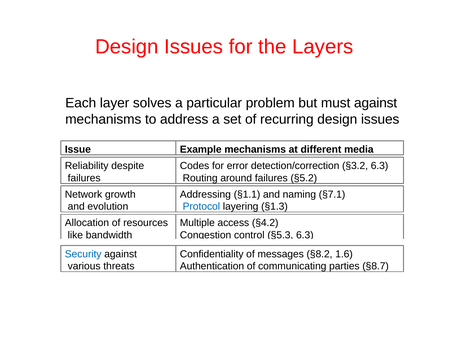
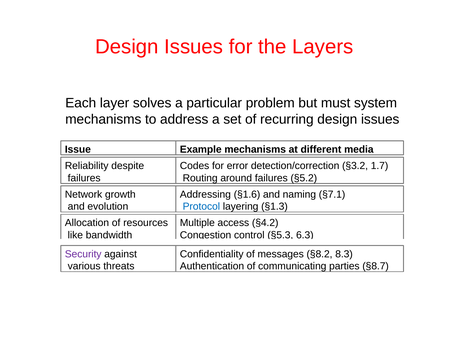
must against: against -> system
§3.2 6.3: 6.3 -> 1.7
§1.1: §1.1 -> §1.6
Security colour: blue -> purple
1.6: 1.6 -> 8.3
